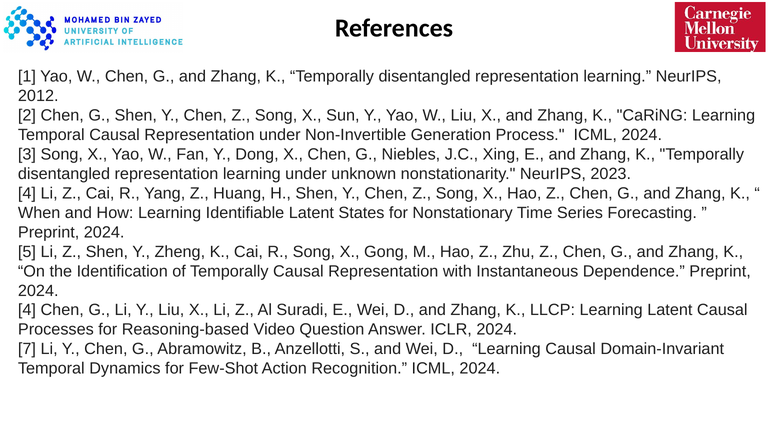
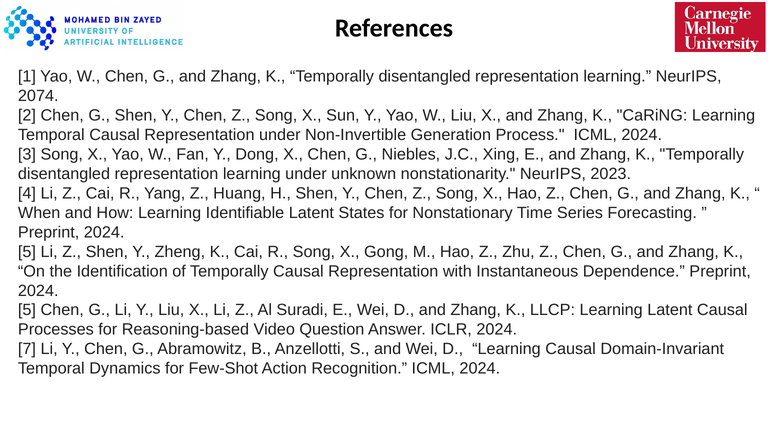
2012: 2012 -> 2074
4 at (27, 310): 4 -> 5
